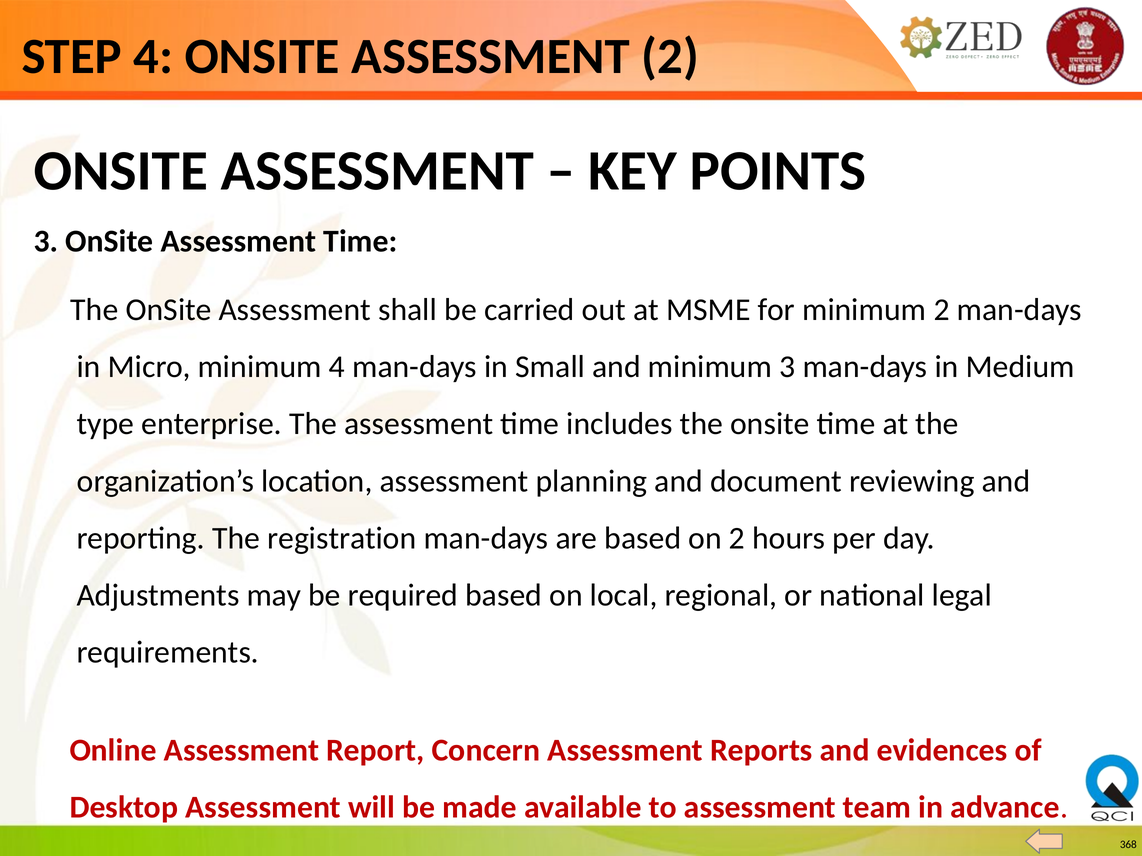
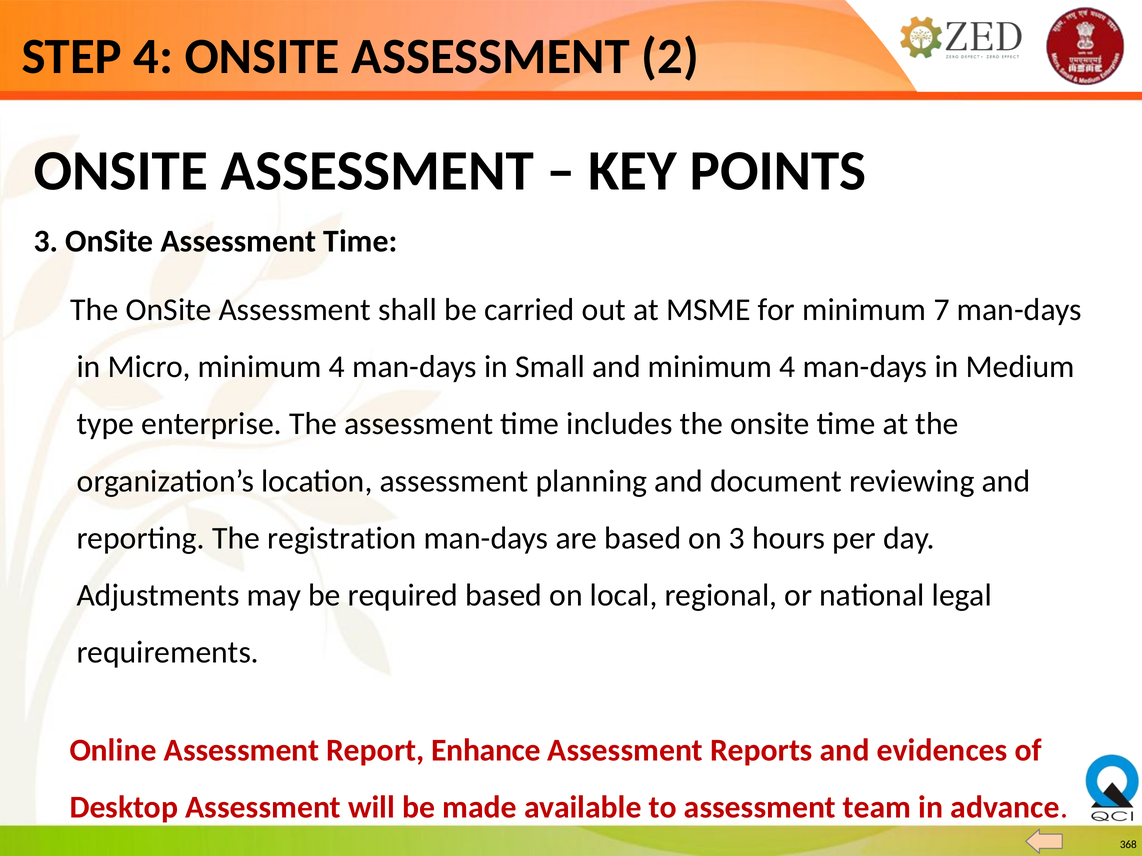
minimum 2: 2 -> 7
and minimum 3: 3 -> 4
on 2: 2 -> 3
Concern: Concern -> Enhance
